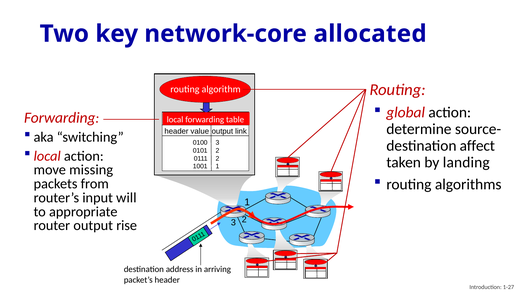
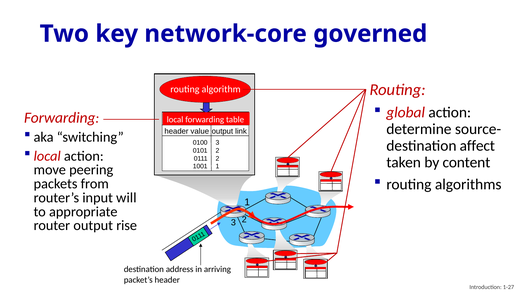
allocated: allocated -> governed
landing: landing -> content
missing: missing -> peering
